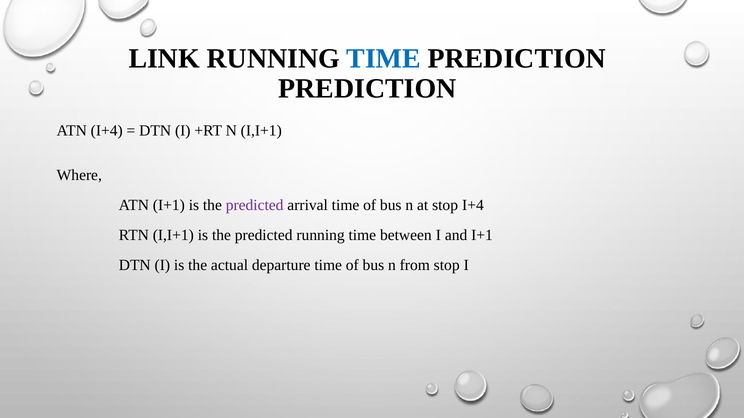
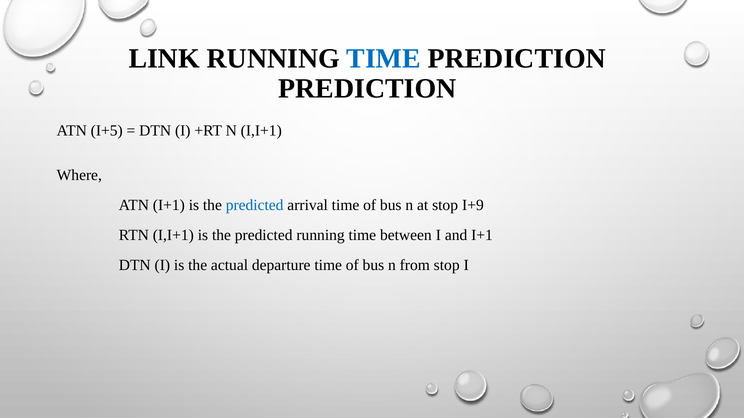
ATN I+4: I+4 -> I+5
predicted at (255, 206) colour: purple -> blue
stop I+4: I+4 -> I+9
